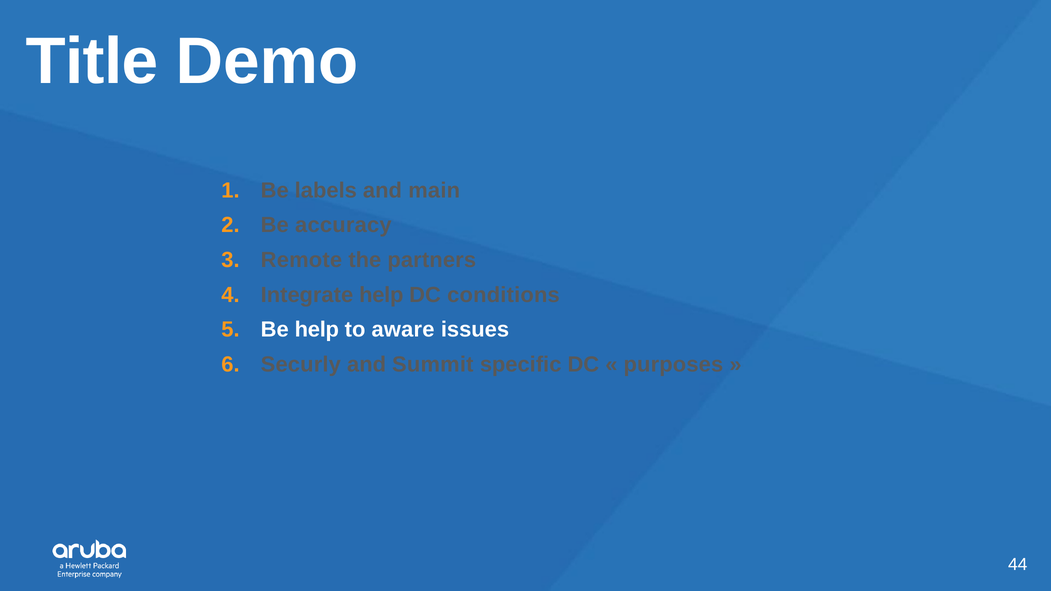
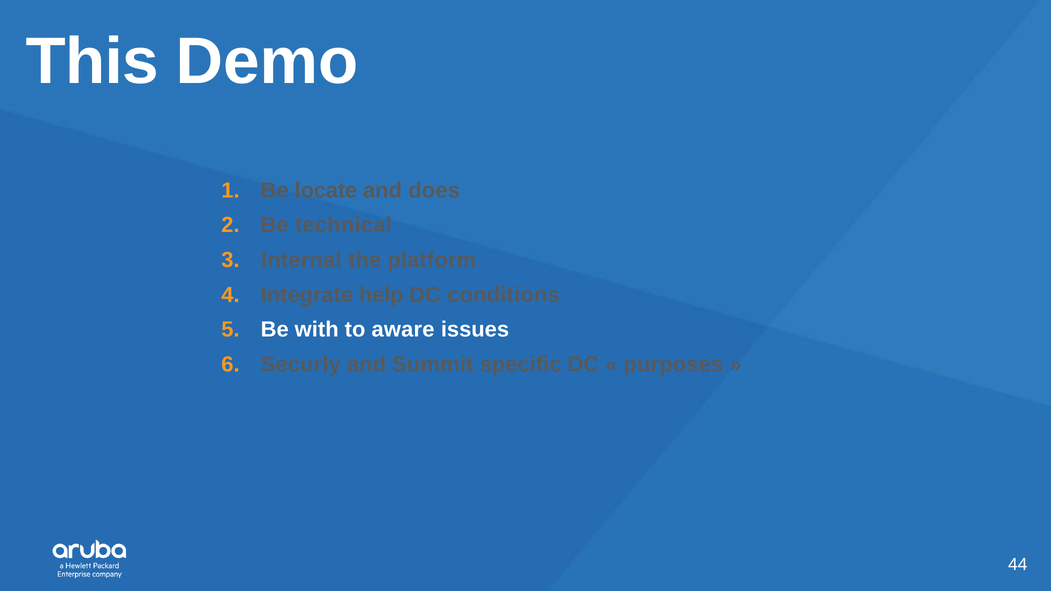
Title: Title -> This
labels: labels -> locate
main: main -> does
accuracy: accuracy -> technical
Remote: Remote -> Internal
partners: partners -> platform
Be help: help -> with
